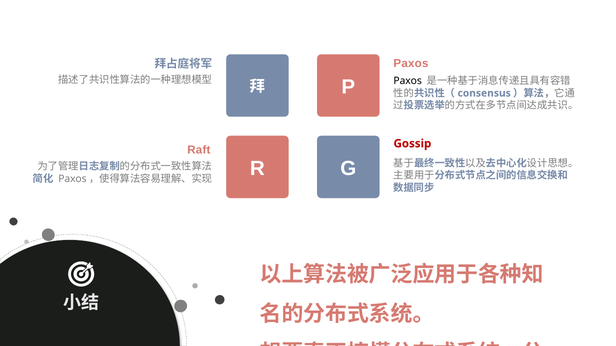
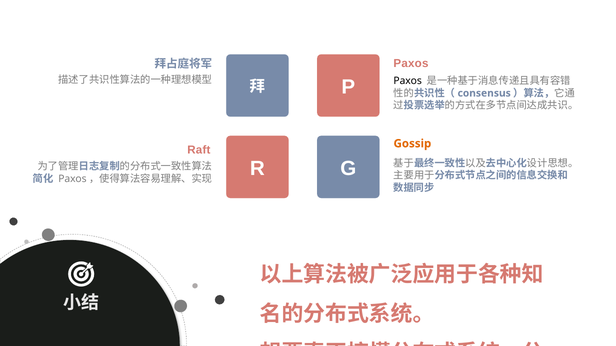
Gossip colour: red -> orange
